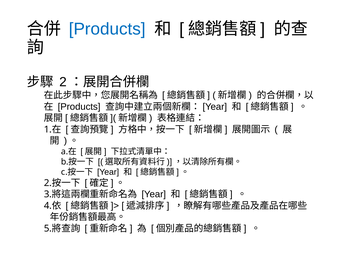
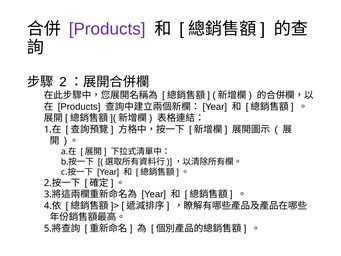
Products at (107, 29) colour: blue -> purple
